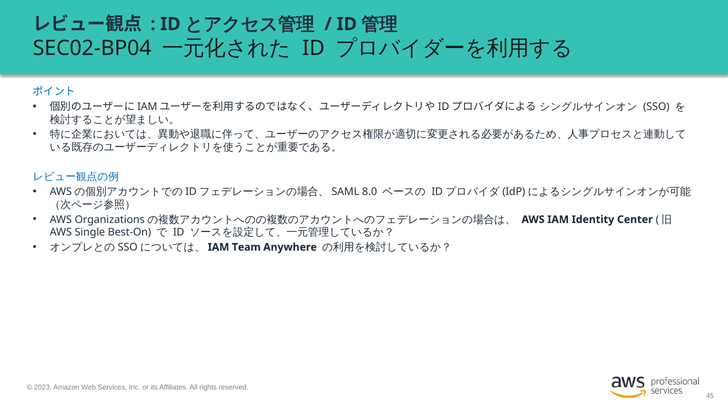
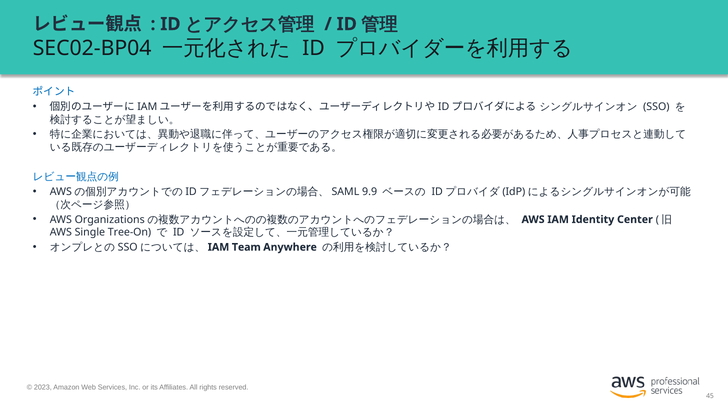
8.0: 8.0 -> 9.9
Best-On: Best-On -> Tree-On
